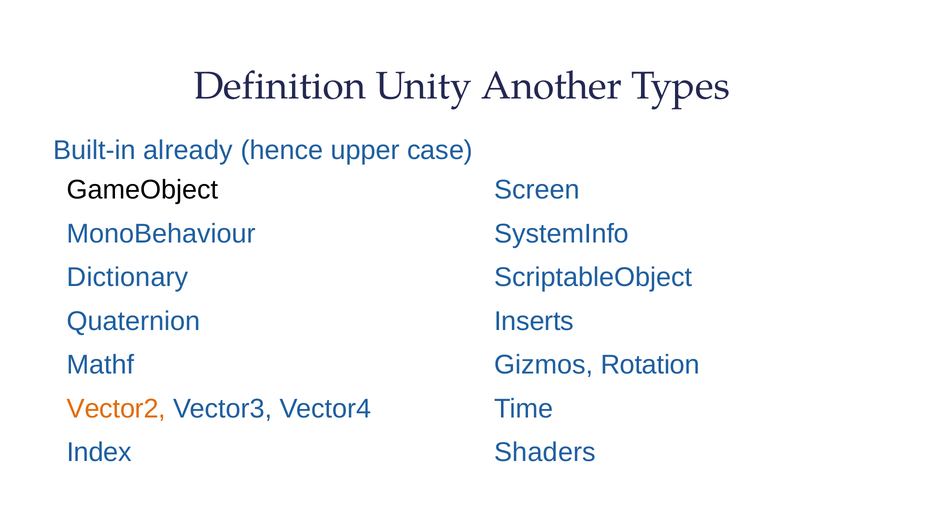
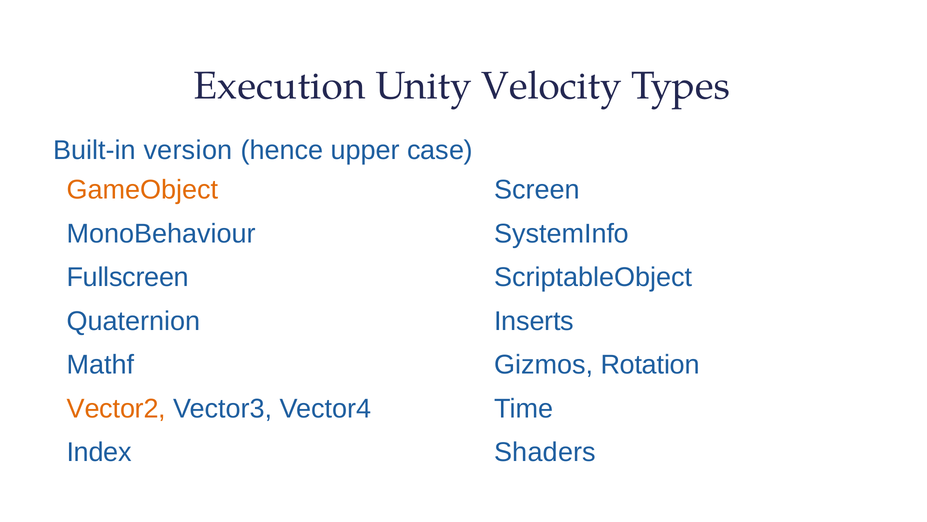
Definition: Definition -> Execution
Another: Another -> Velocity
already: already -> version
GameObject colour: black -> orange
Dictionary: Dictionary -> Fullscreen
